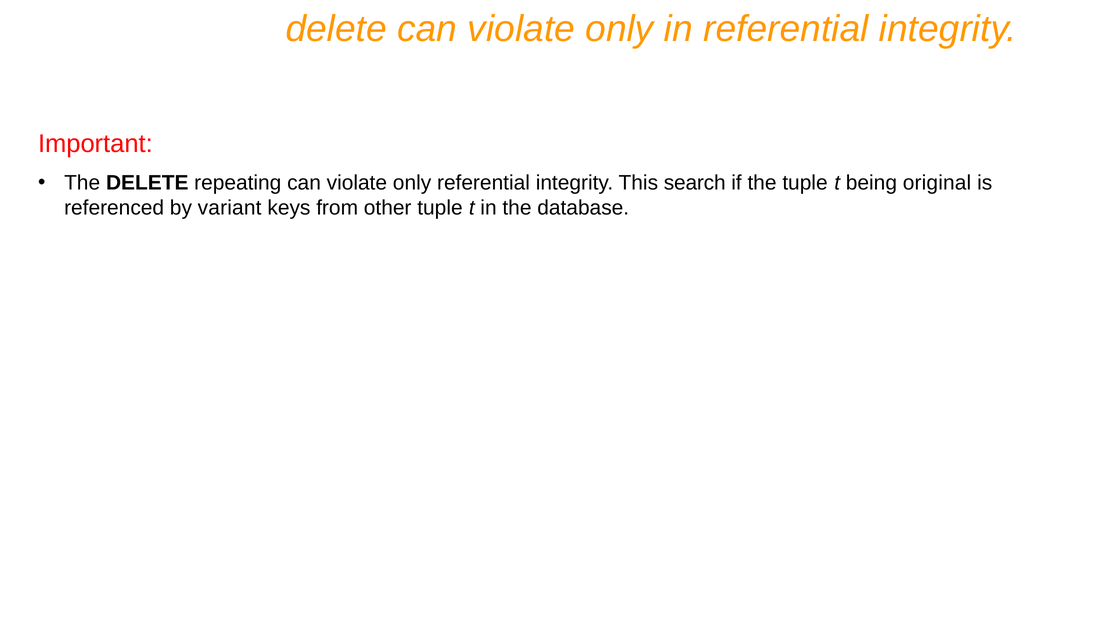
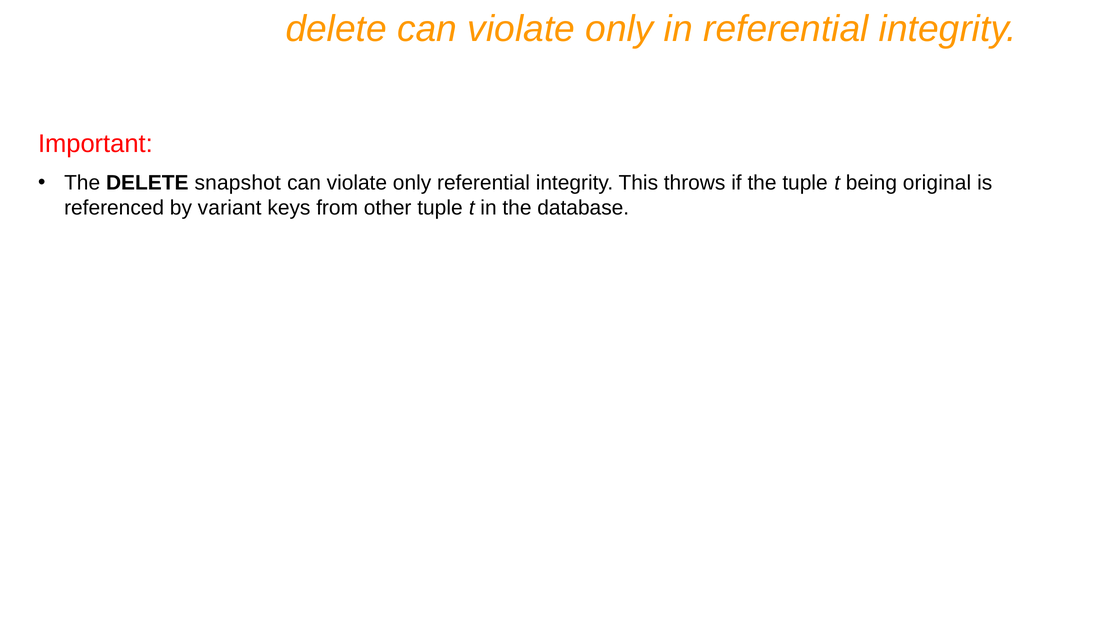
repeating: repeating -> snapshot
search: search -> throws
